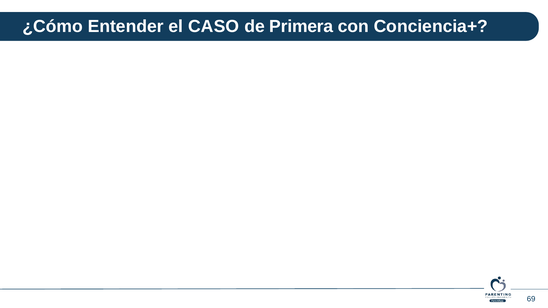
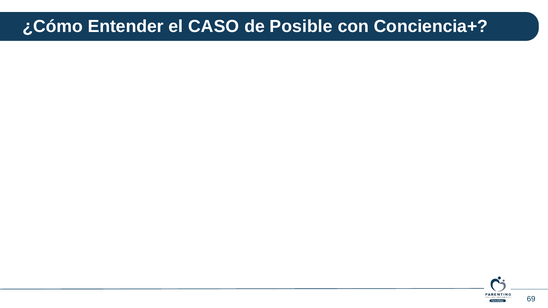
Primera: Primera -> Posible
